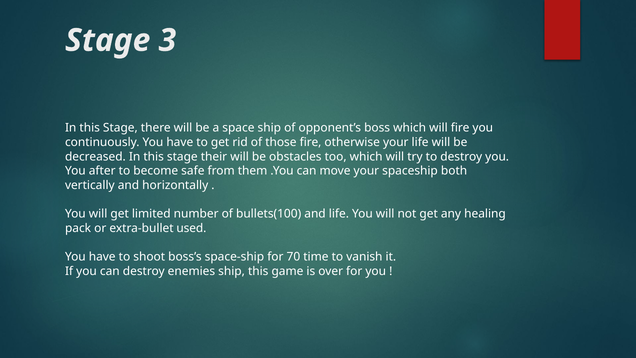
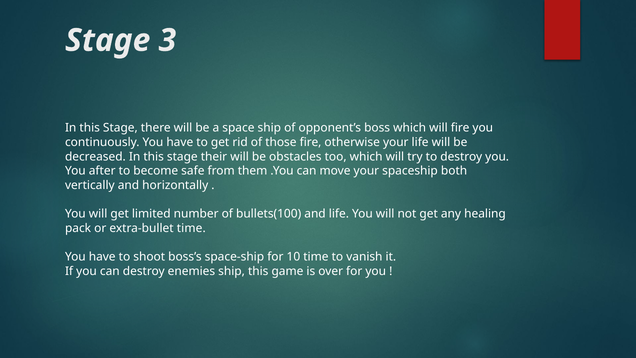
extra-bullet used: used -> time
70: 70 -> 10
